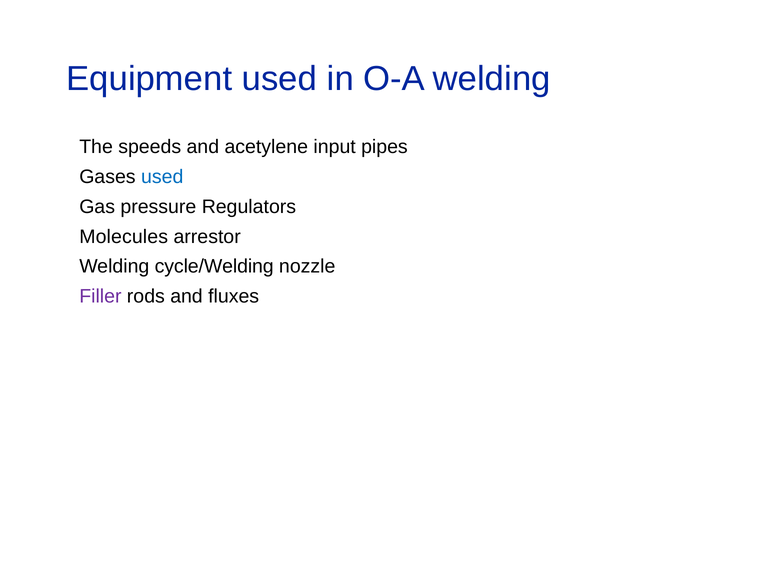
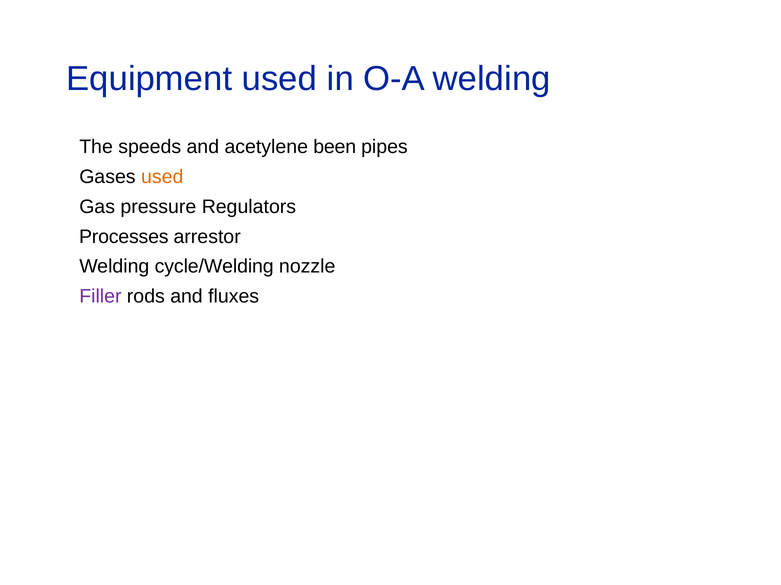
input: input -> been
used at (162, 177) colour: blue -> orange
Molecules: Molecules -> Processes
